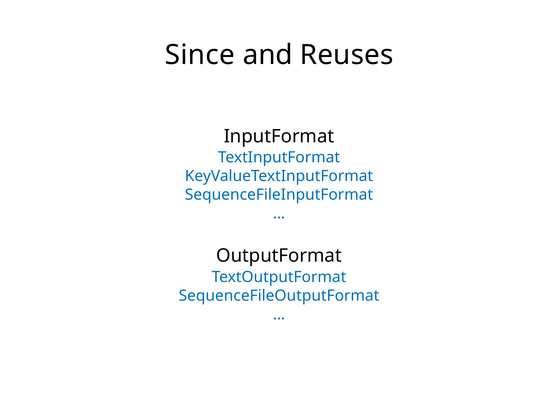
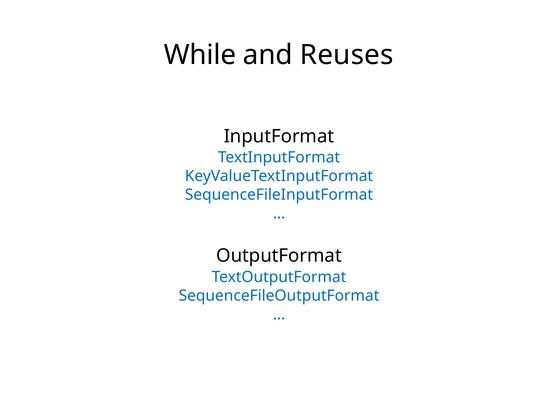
Since: Since -> While
